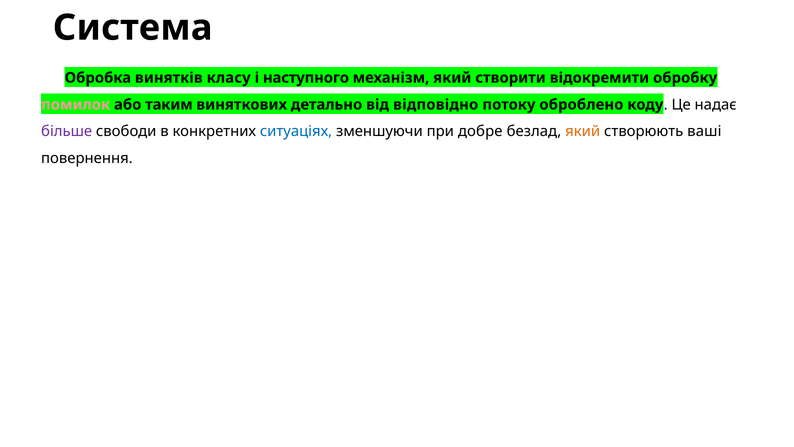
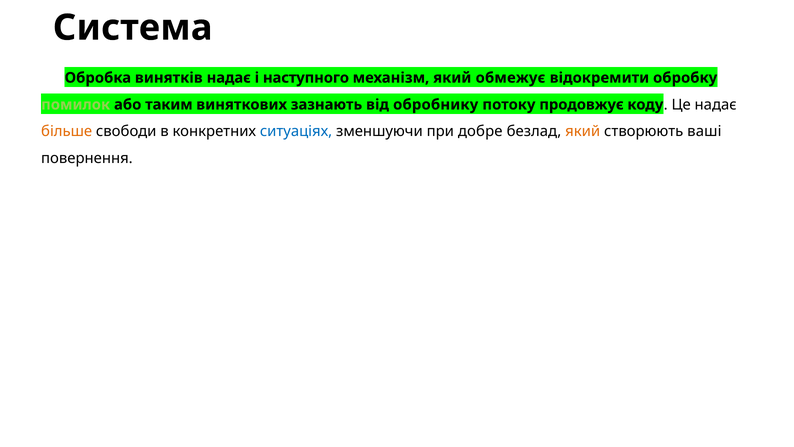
винятків класу: класу -> надає
створити: створити -> обмежує
помилок colour: pink -> light green
детально: детально -> зазнають
відповідно: відповідно -> обробнику
оброблено: оброблено -> продовжує
більше colour: purple -> orange
